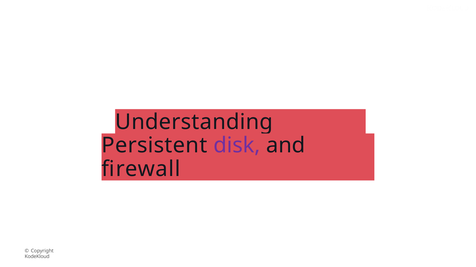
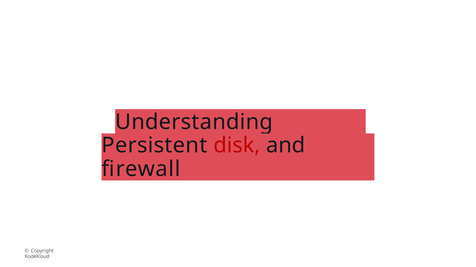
disk colour: purple -> red
